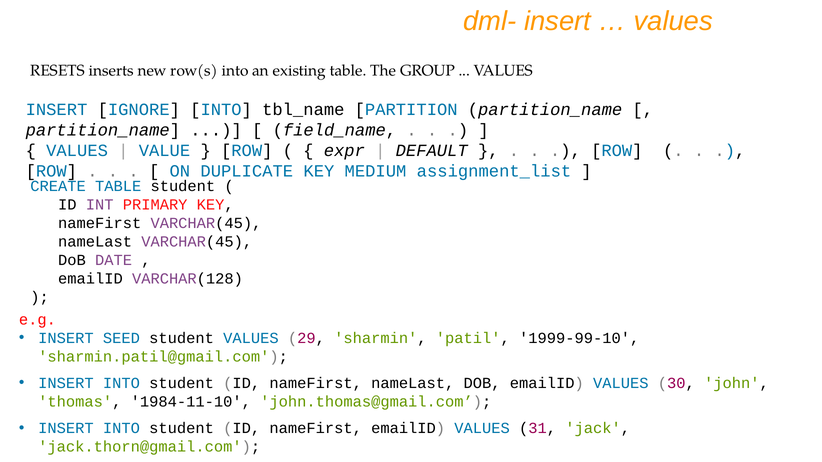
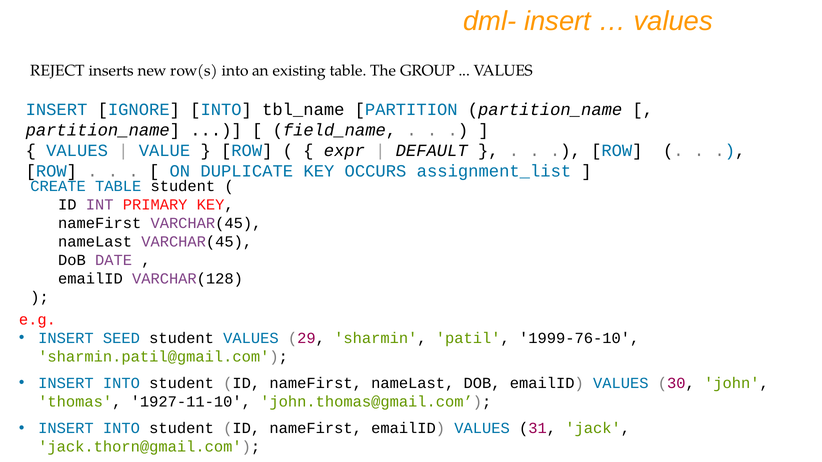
RESETS: RESETS -> REJECT
MEDIUM: MEDIUM -> OCCURS
1999-99-10: 1999-99-10 -> 1999-76-10
1984-11-10: 1984-11-10 -> 1927-11-10
